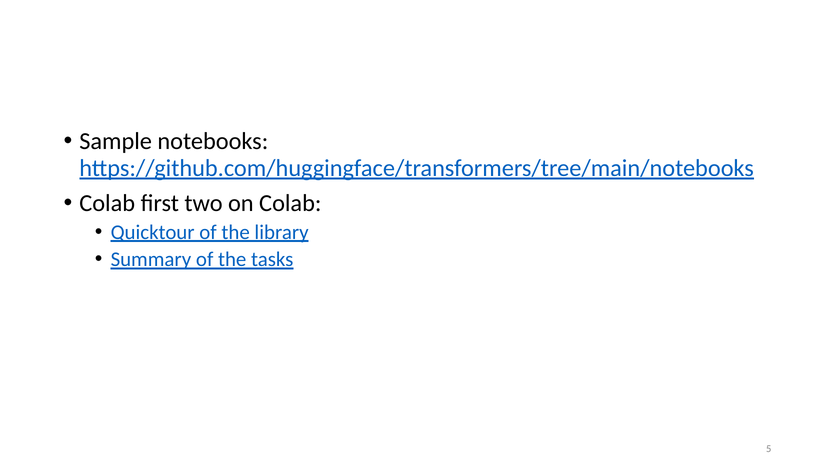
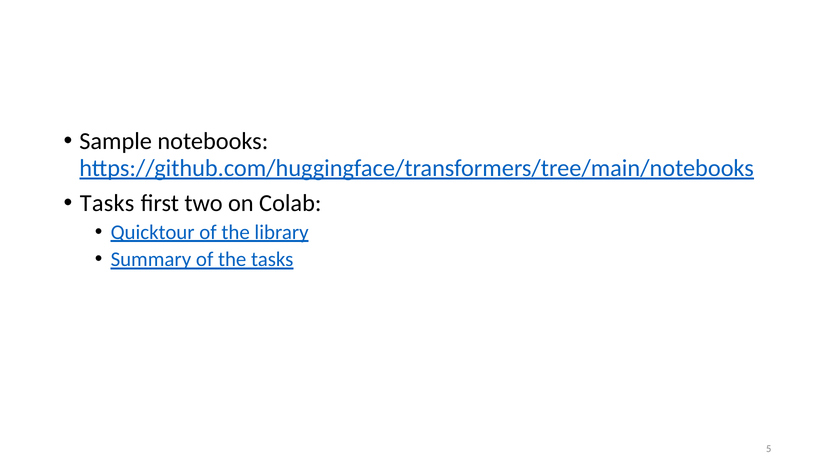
Colab at (107, 203): Colab -> Tasks
